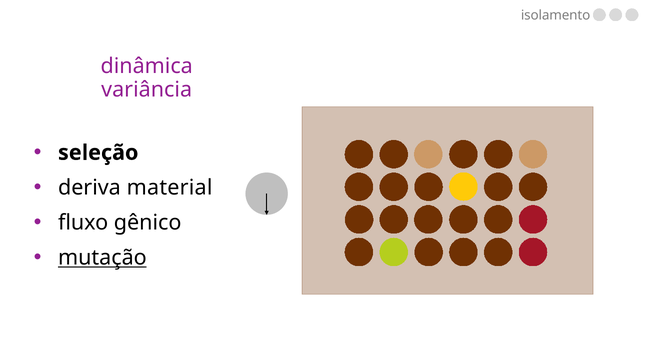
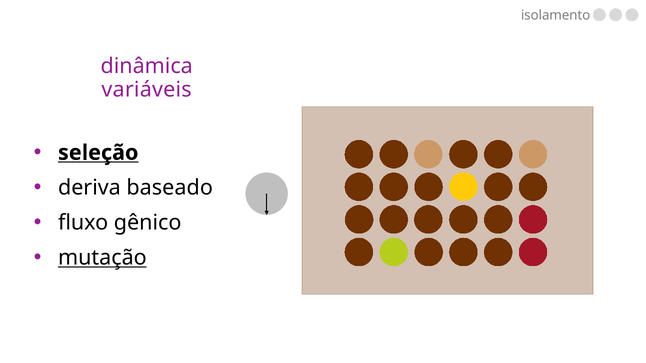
variância: variância -> variáveis
seleção underline: none -> present
material: material -> baseado
